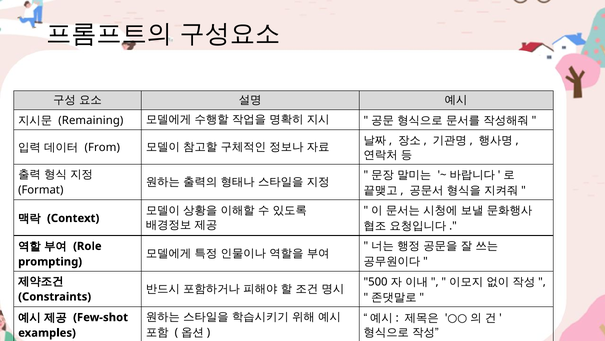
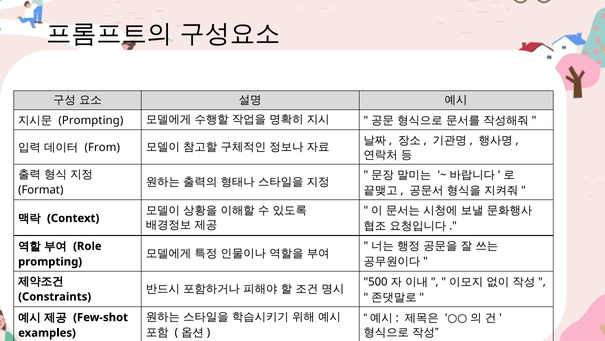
Remaining at (91, 120): Remaining -> Prompting
